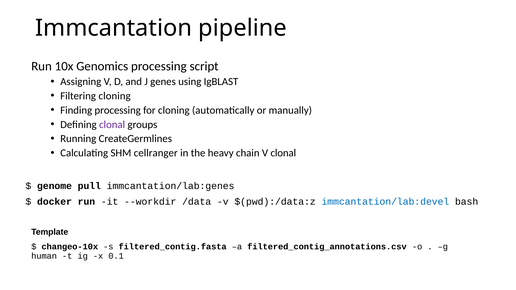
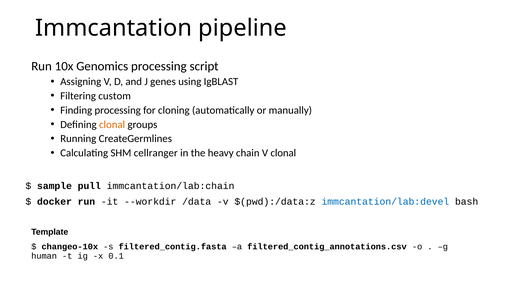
Filtering cloning: cloning -> custom
clonal at (112, 125) colour: purple -> orange
genome: genome -> sample
immcantation/lab:genes: immcantation/lab:genes -> immcantation/lab:chain
